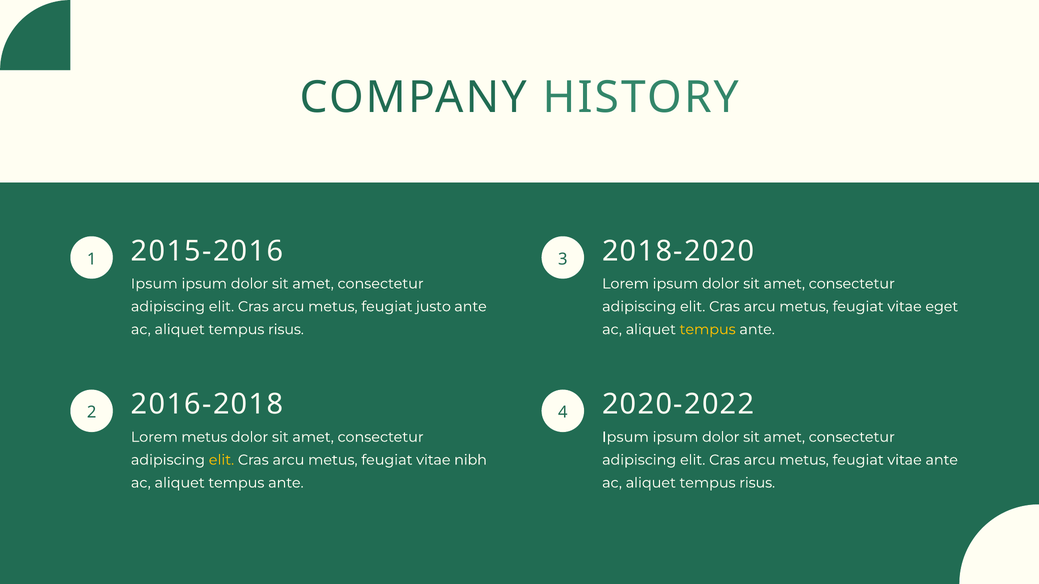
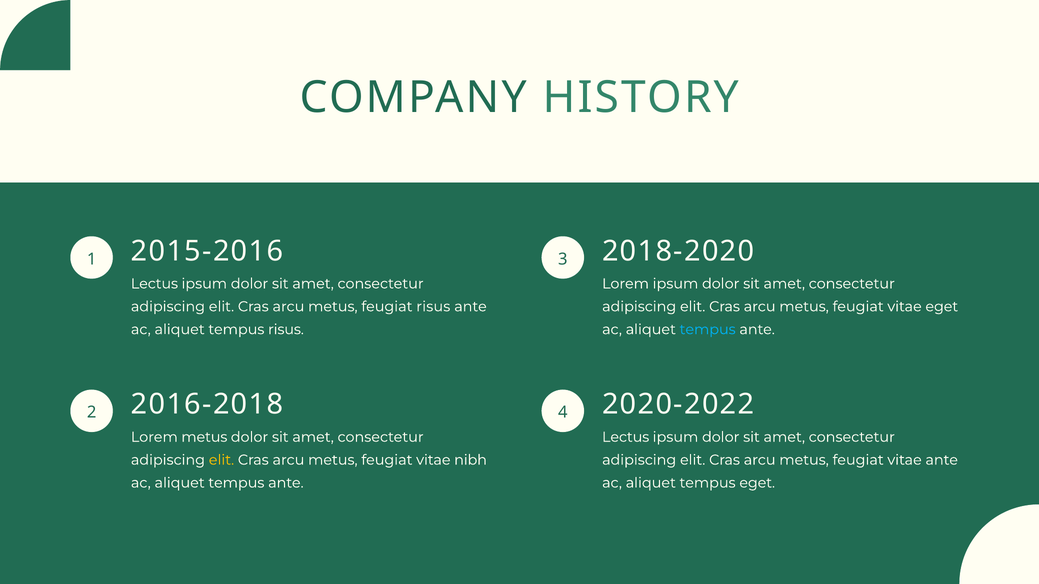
Ipsum at (154, 284): Ipsum -> Lectus
feugiat justo: justo -> risus
tempus at (708, 330) colour: yellow -> light blue
Ipsum at (625, 437): Ipsum -> Lectus
risus at (757, 483): risus -> eget
